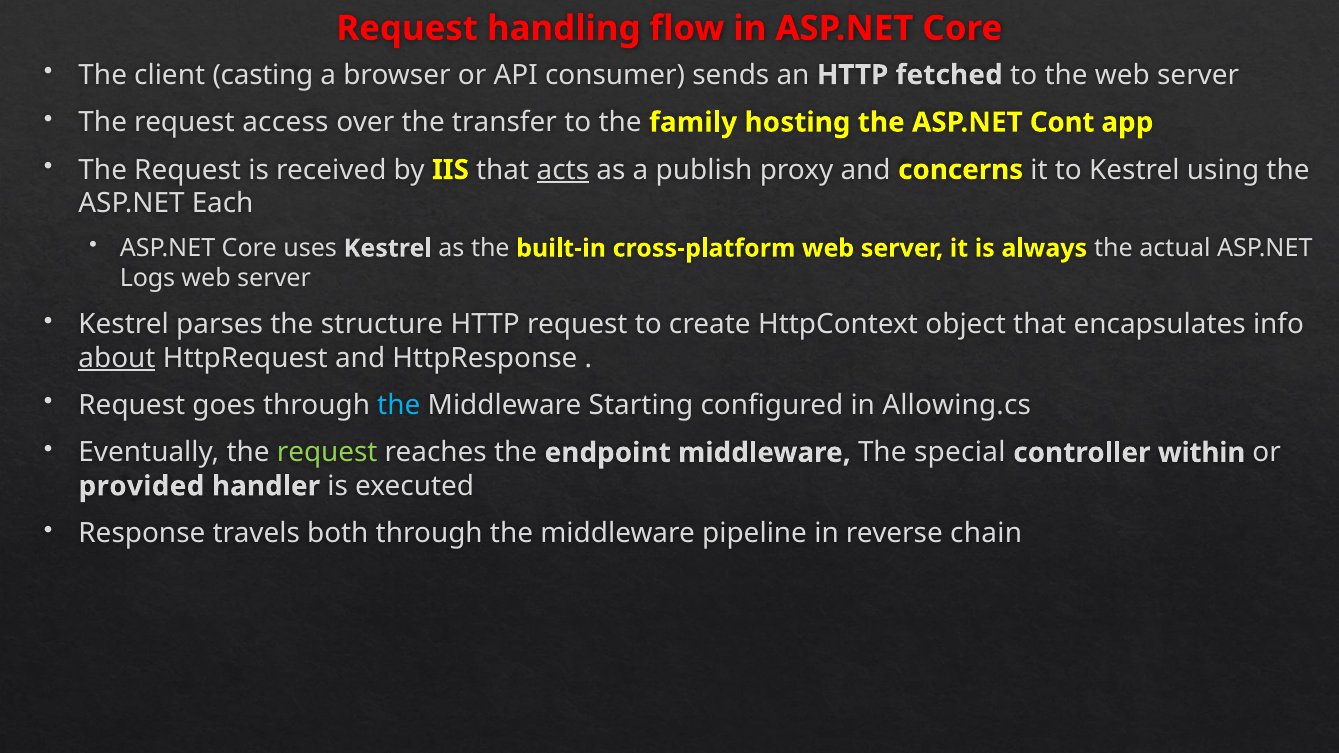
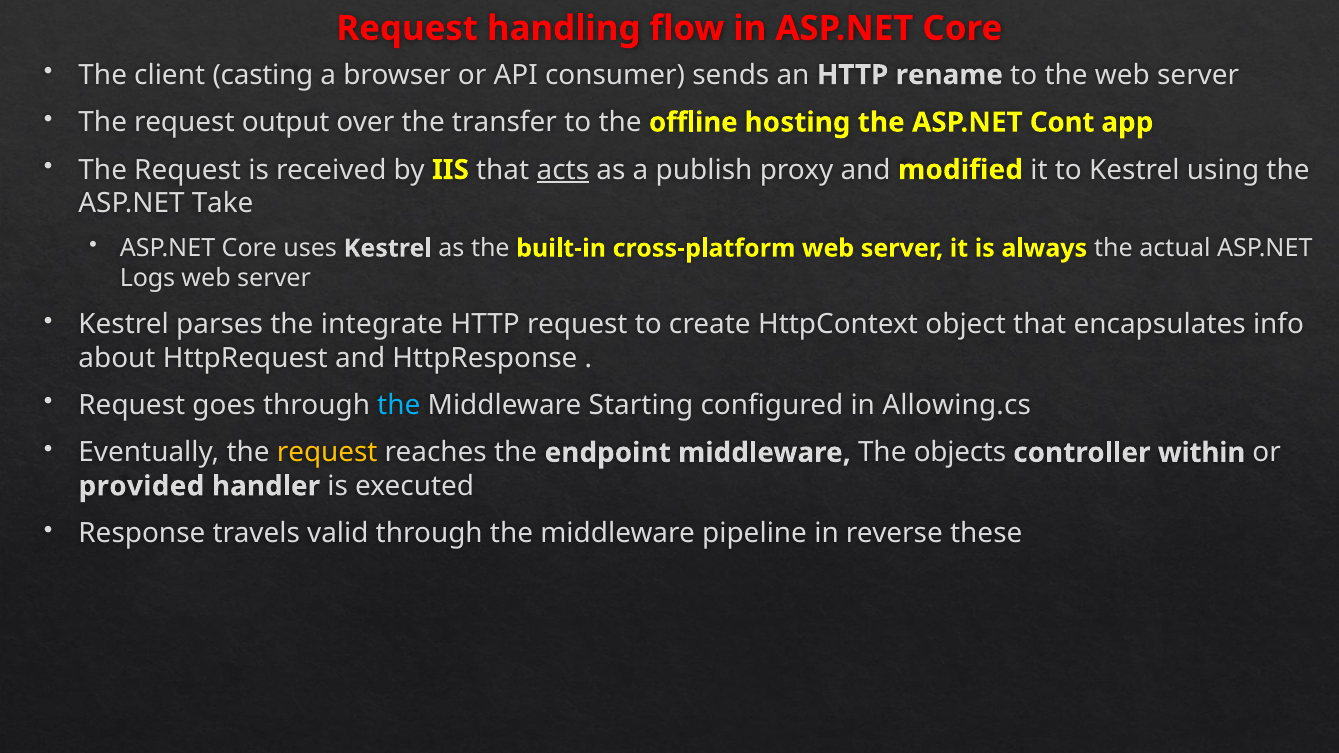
fetched: fetched -> rename
access: access -> output
family: family -> offline
concerns: concerns -> modified
Each: Each -> Take
structure: structure -> integrate
about underline: present -> none
request at (327, 453) colour: light green -> yellow
special: special -> objects
both: both -> valid
chain: chain -> these
